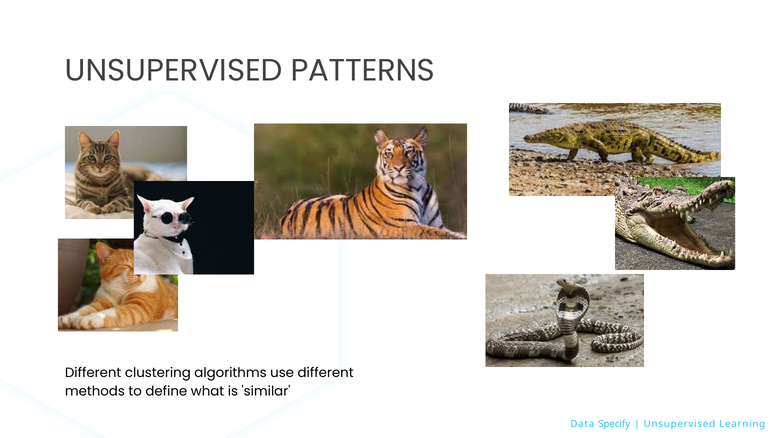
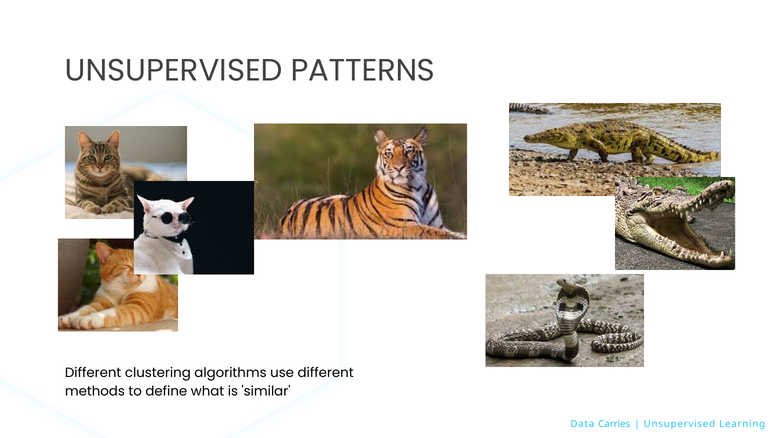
Specify: Specify -> Carries
